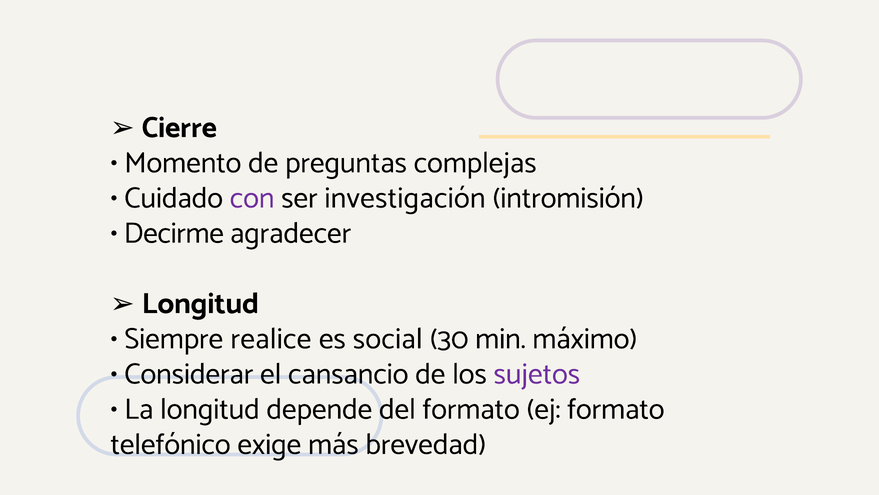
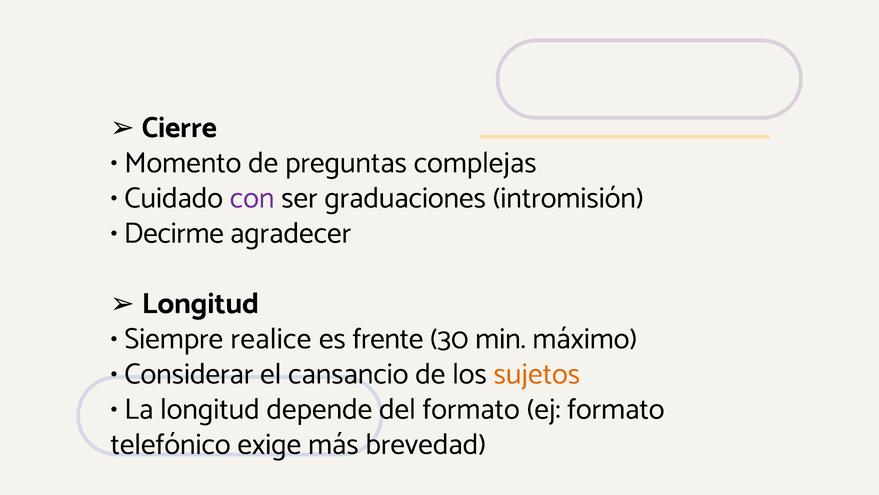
investigación: investigación -> graduaciones
social: social -> frente
sujetos colour: purple -> orange
